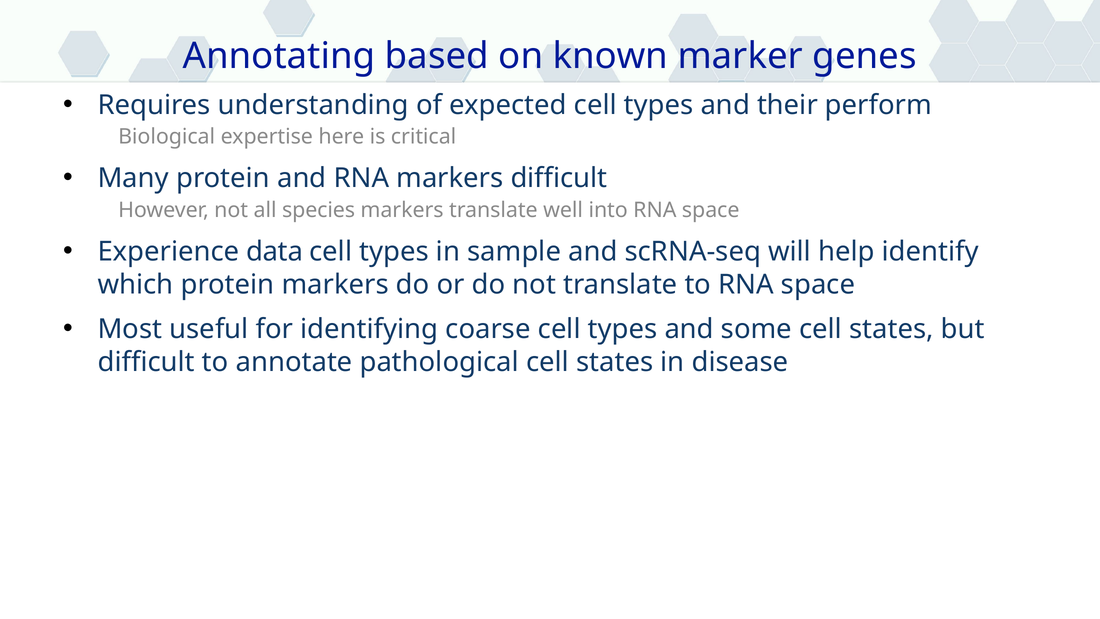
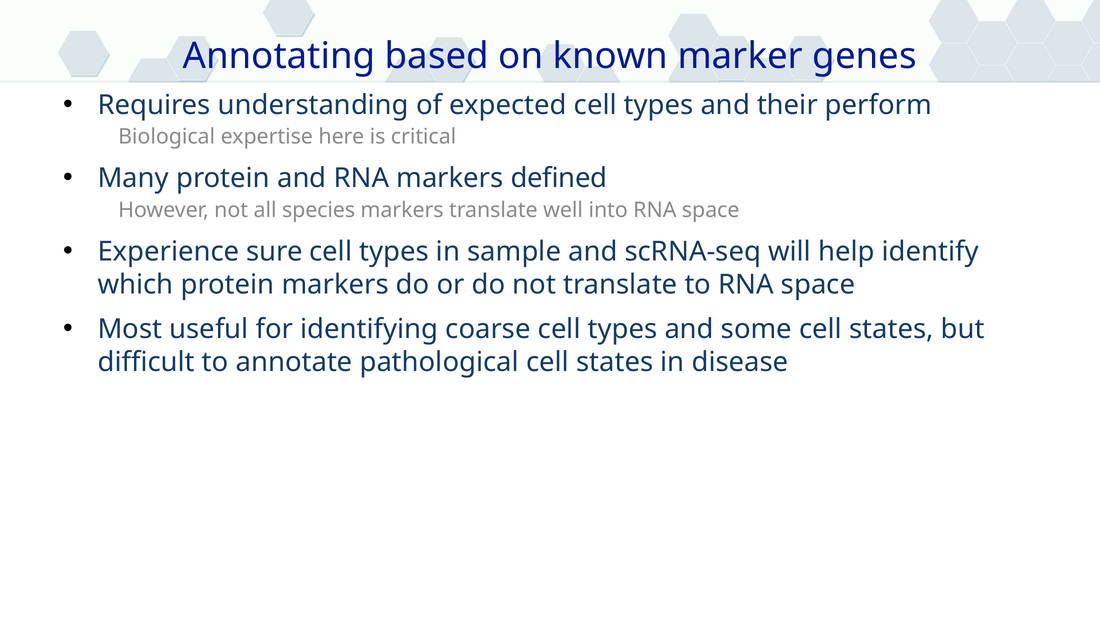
markers difficult: difficult -> defined
data: data -> sure
